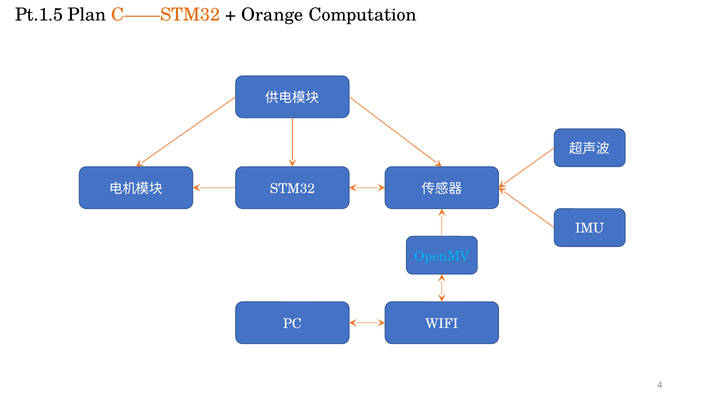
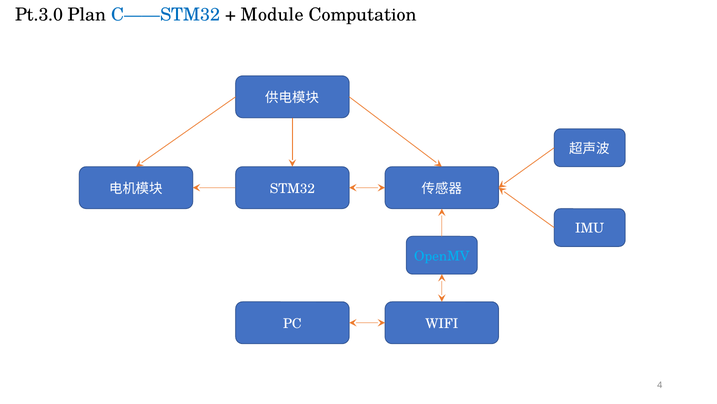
Pt.1.5: Pt.1.5 -> Pt.3.0
C——STM32 colour: orange -> blue
Orange: Orange -> Module
